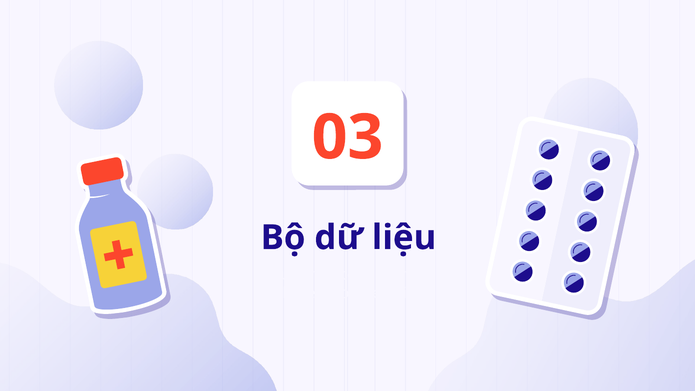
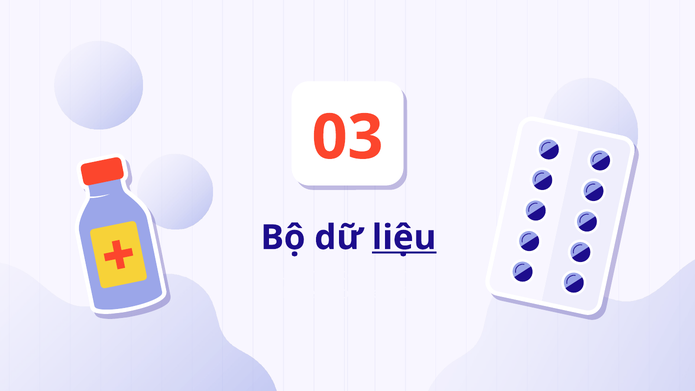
liệu underline: none -> present
